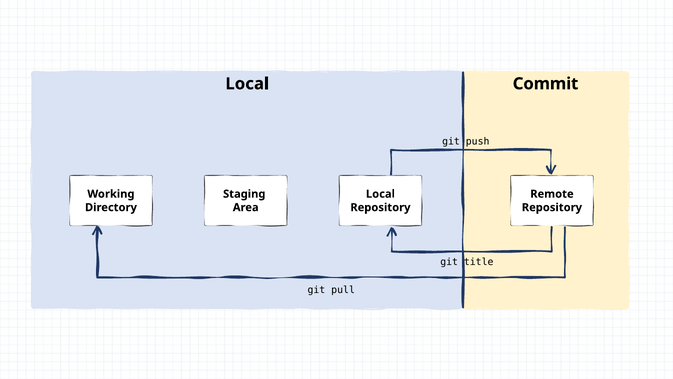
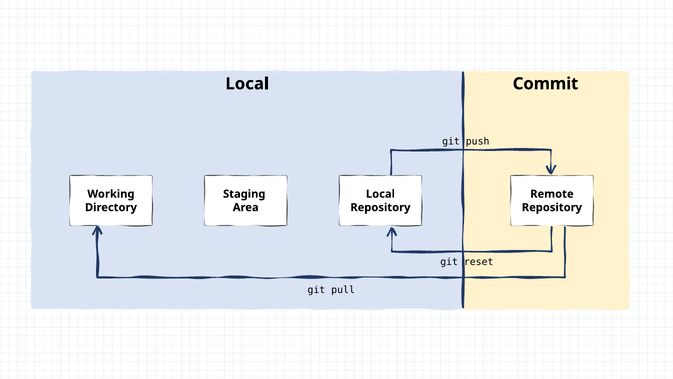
title: title -> reset
